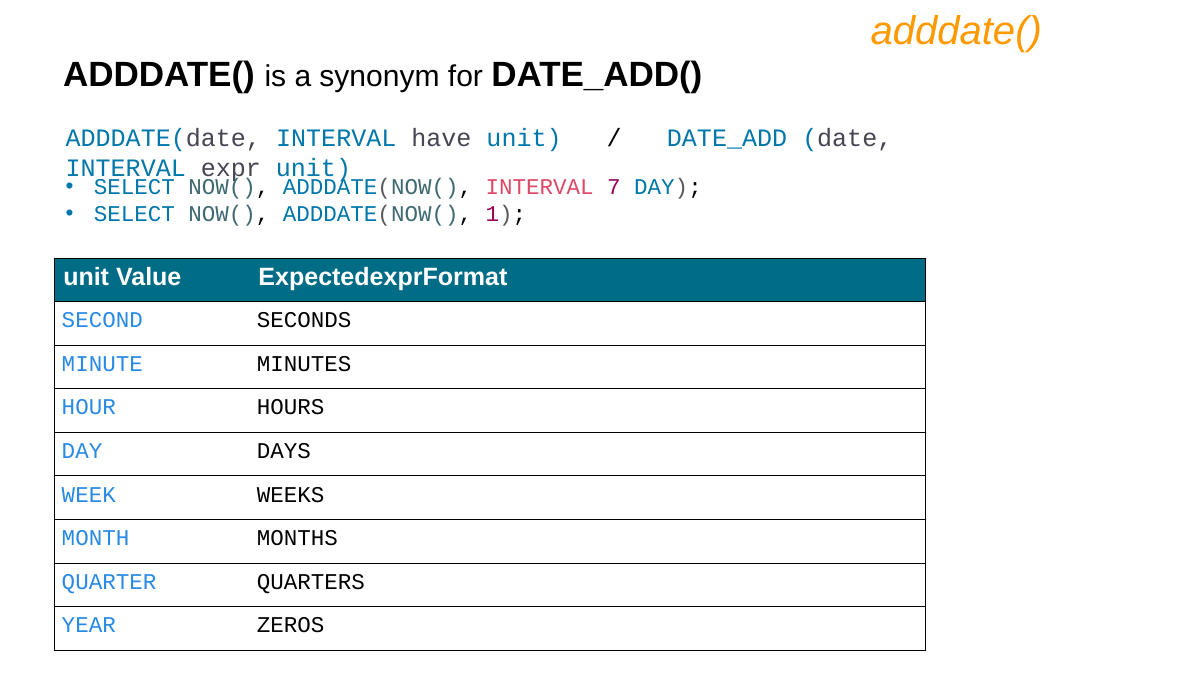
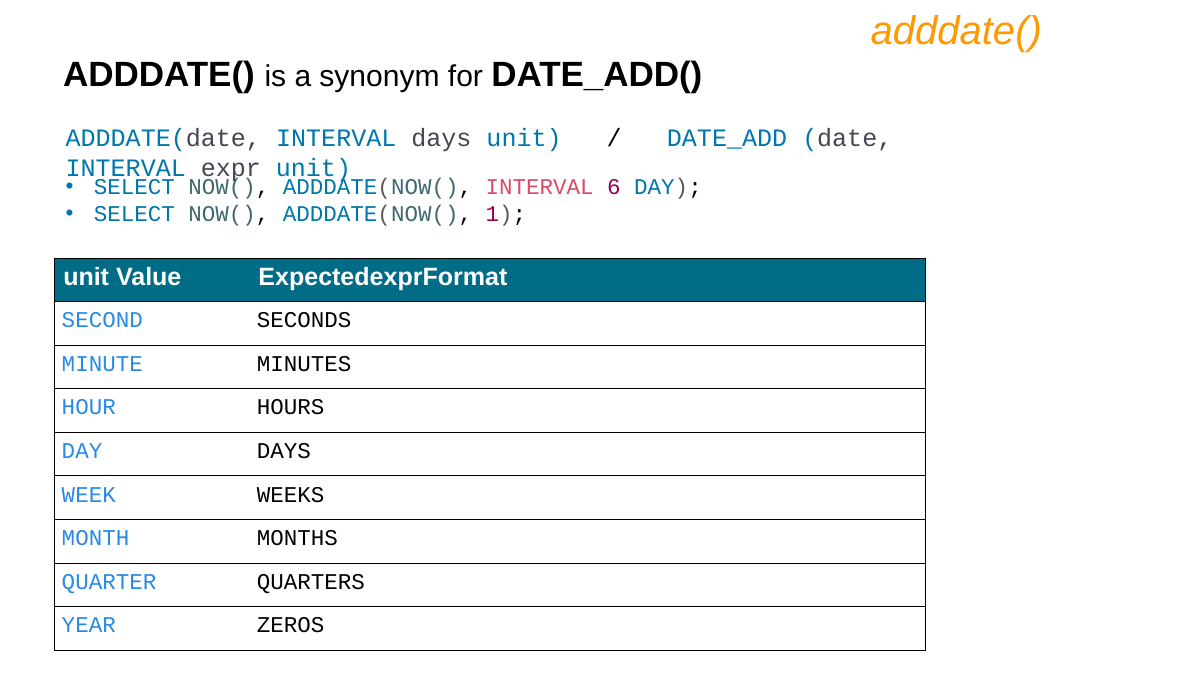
INTERVAL have: have -> days
7: 7 -> 6
